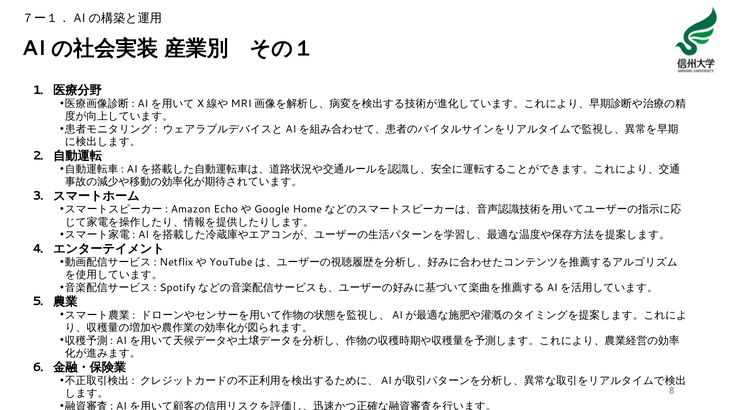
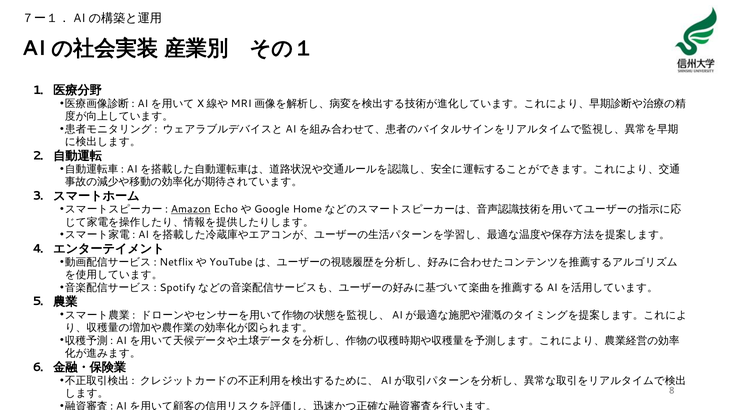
Amazon underline: none -> present
